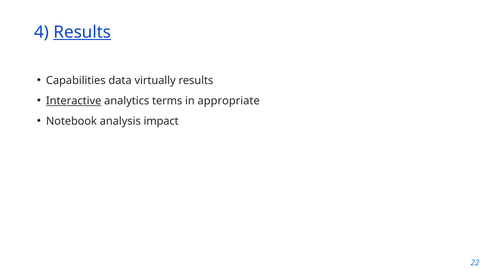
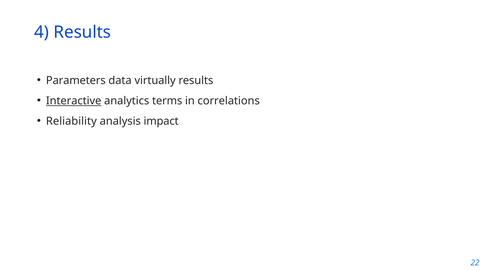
Results at (82, 32) underline: present -> none
Capabilities: Capabilities -> Parameters
appropriate: appropriate -> correlations
Notebook: Notebook -> Reliability
